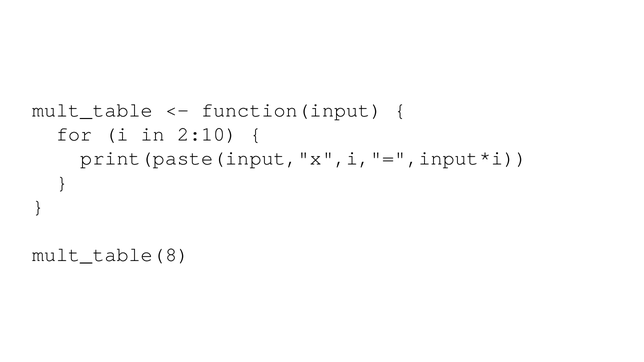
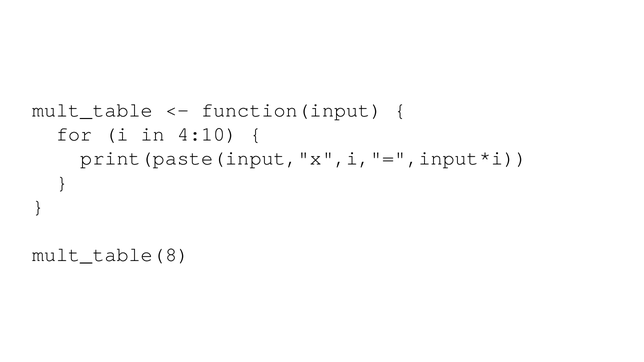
2:10: 2:10 -> 4:10
